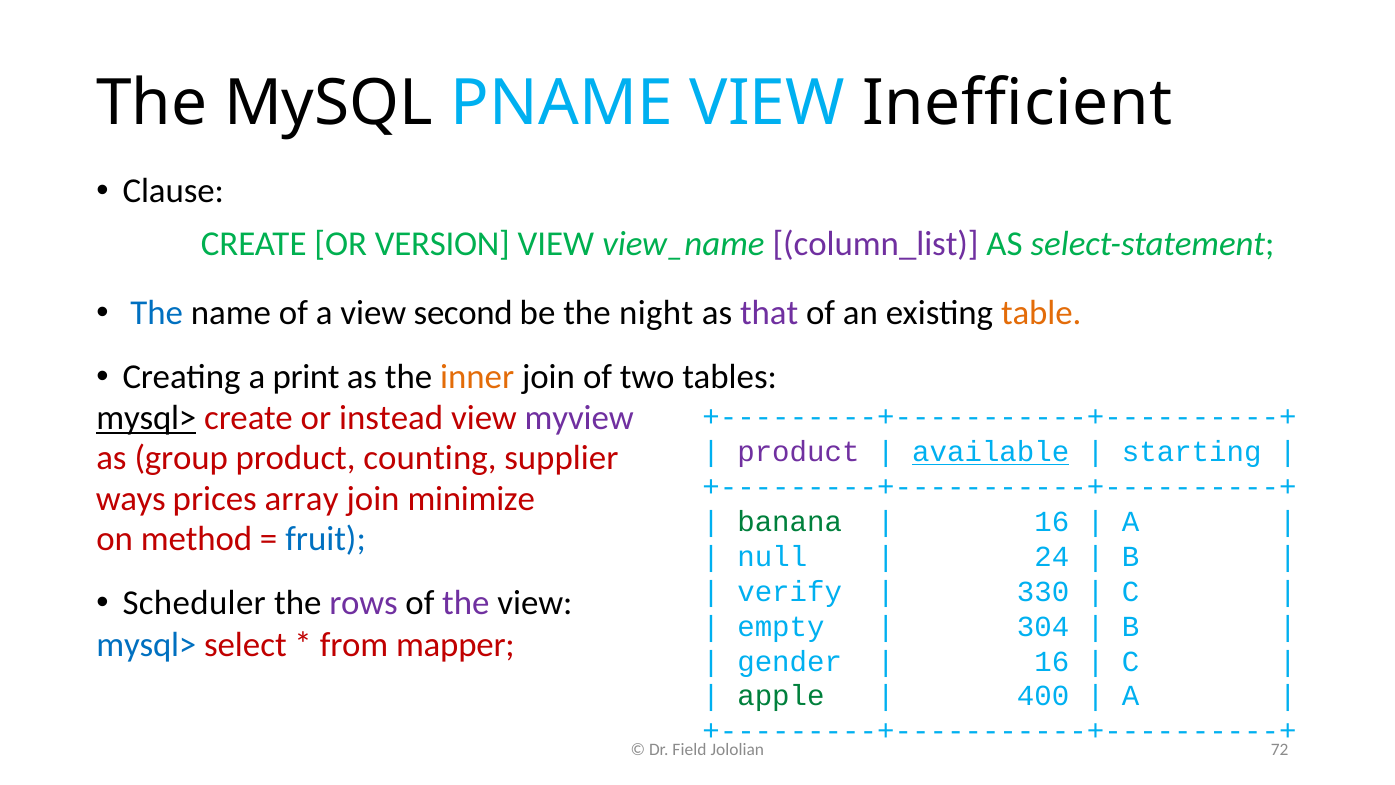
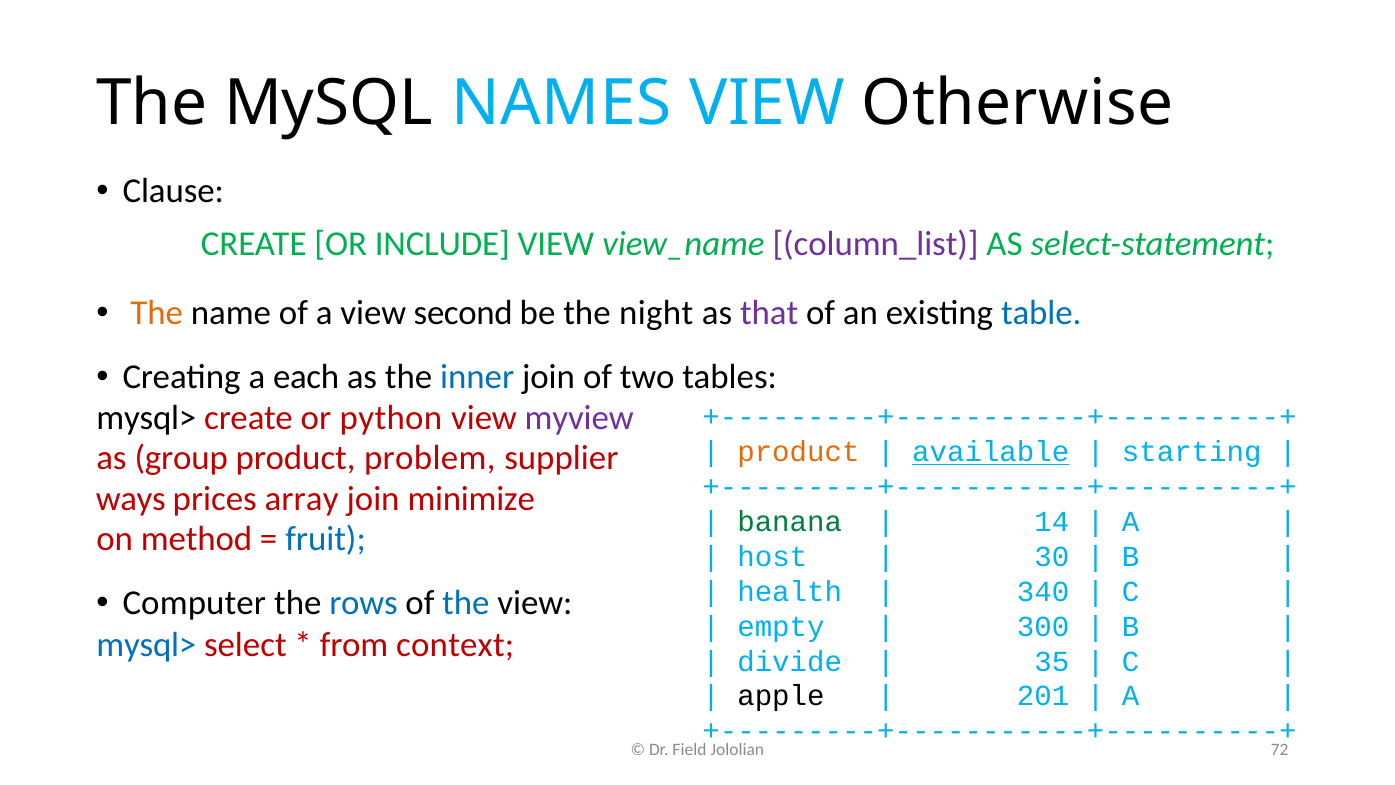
PNAME: PNAME -> NAMES
Inefficient: Inefficient -> Otherwise
VERSION: VERSION -> INCLUDE
The at (157, 313) colour: blue -> orange
table colour: orange -> blue
print: print -> each
inner colour: orange -> blue
mysql> at (146, 417) underline: present -> none
instead: instead -> python
product at (798, 452) colour: purple -> orange
counting: counting -> problem
16 at (1052, 522): 16 -> 14
null: null -> host
24: 24 -> 30
verify: verify -> health
330: 330 -> 340
Scheduler: Scheduler -> Computer
rows colour: purple -> blue
the at (466, 603) colour: purple -> blue
304: 304 -> 300
mapper: mapper -> context
gender: gender -> divide
16 at (1052, 661): 16 -> 35
apple colour: green -> black
400: 400 -> 201
